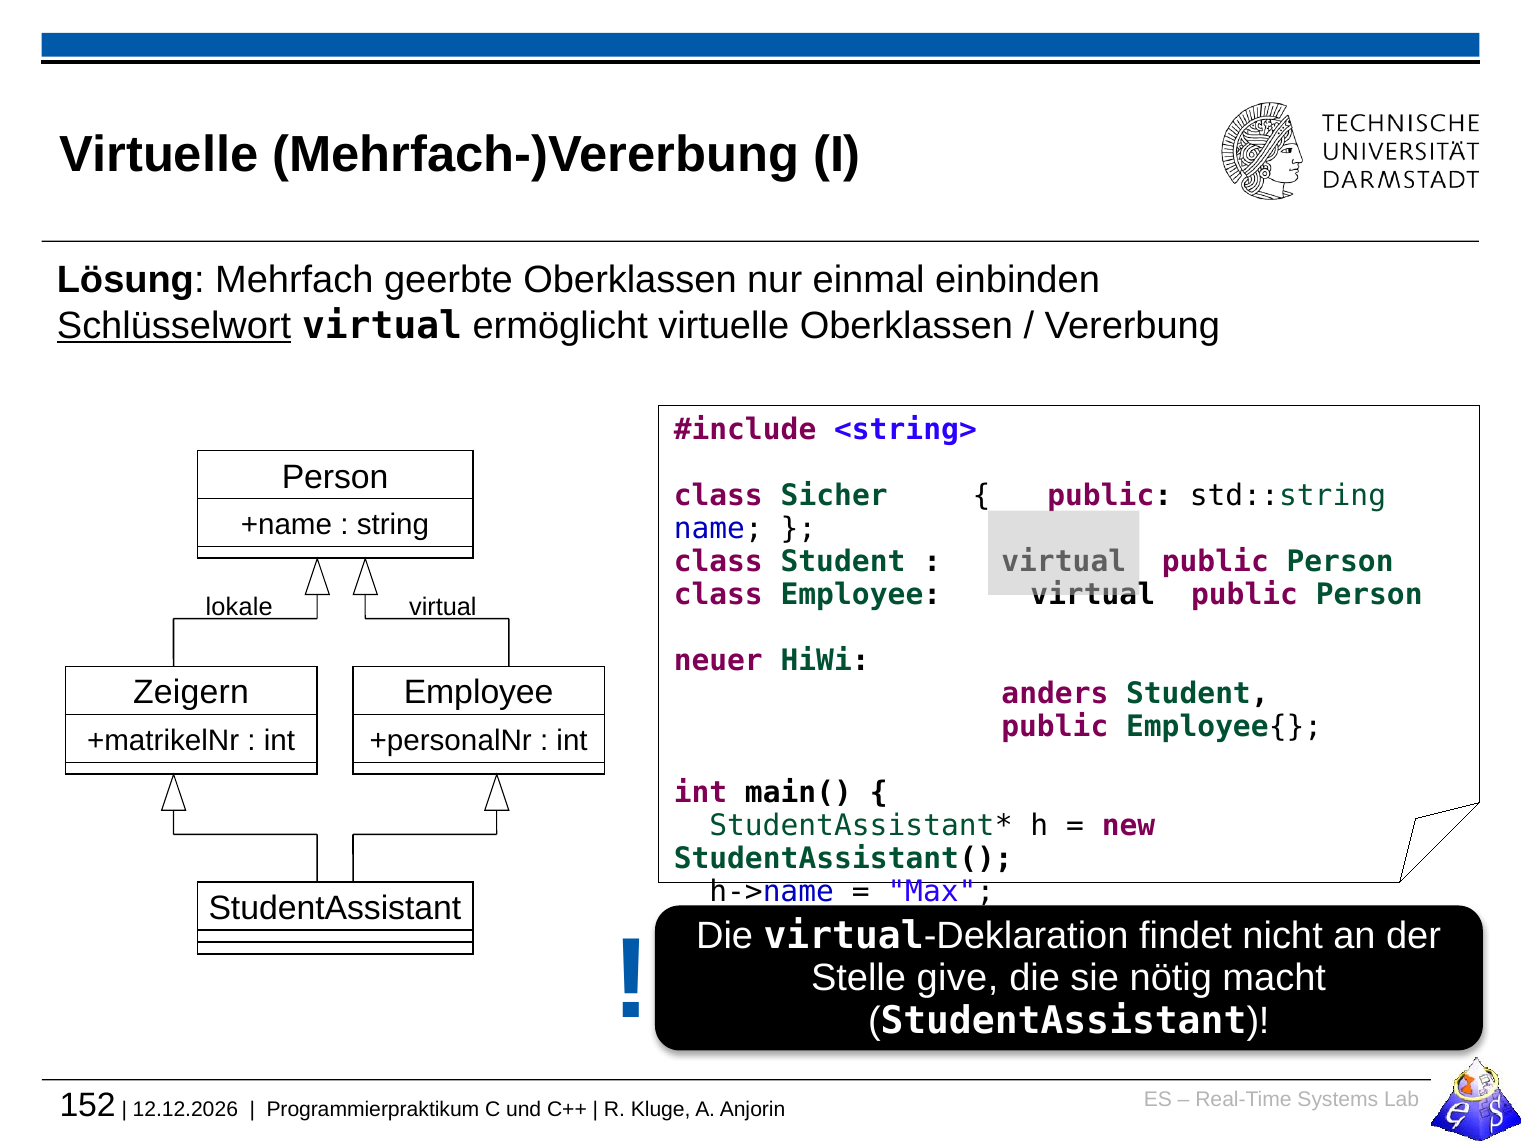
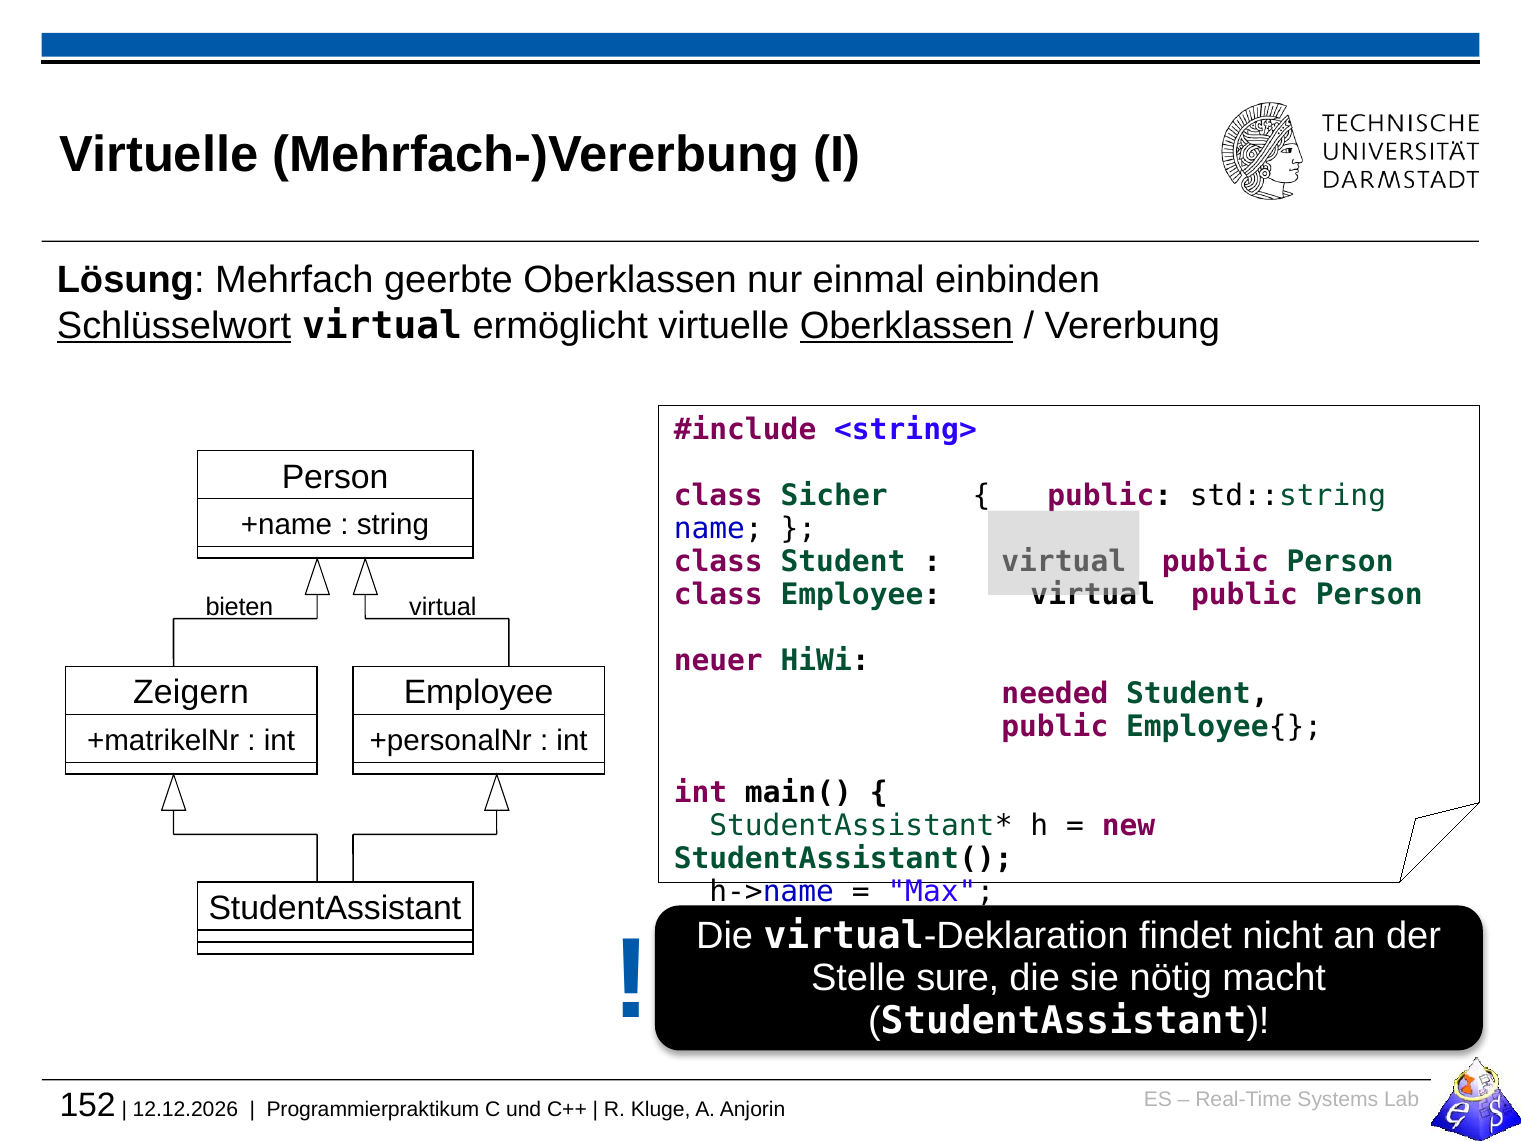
Oberklassen at (906, 326) underline: none -> present
lokale: lokale -> bieten
anders: anders -> needed
give: give -> sure
